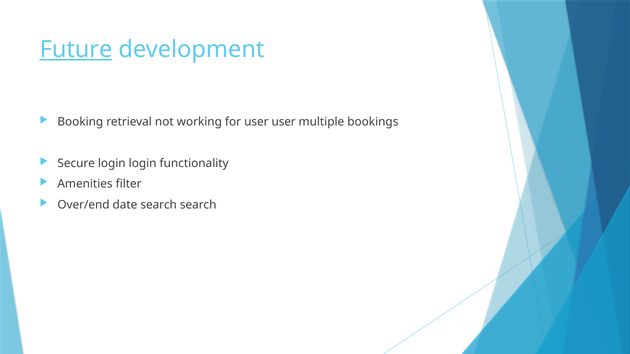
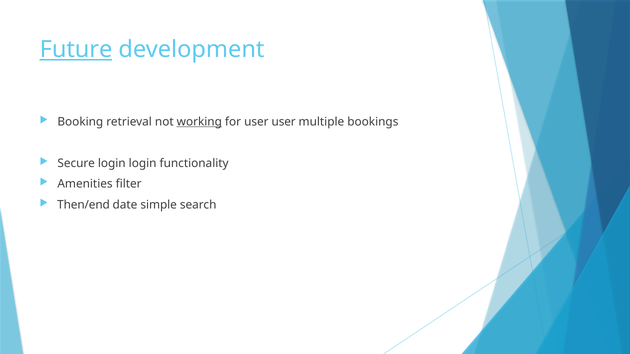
working underline: none -> present
Over/end: Over/end -> Then/end
date search: search -> simple
